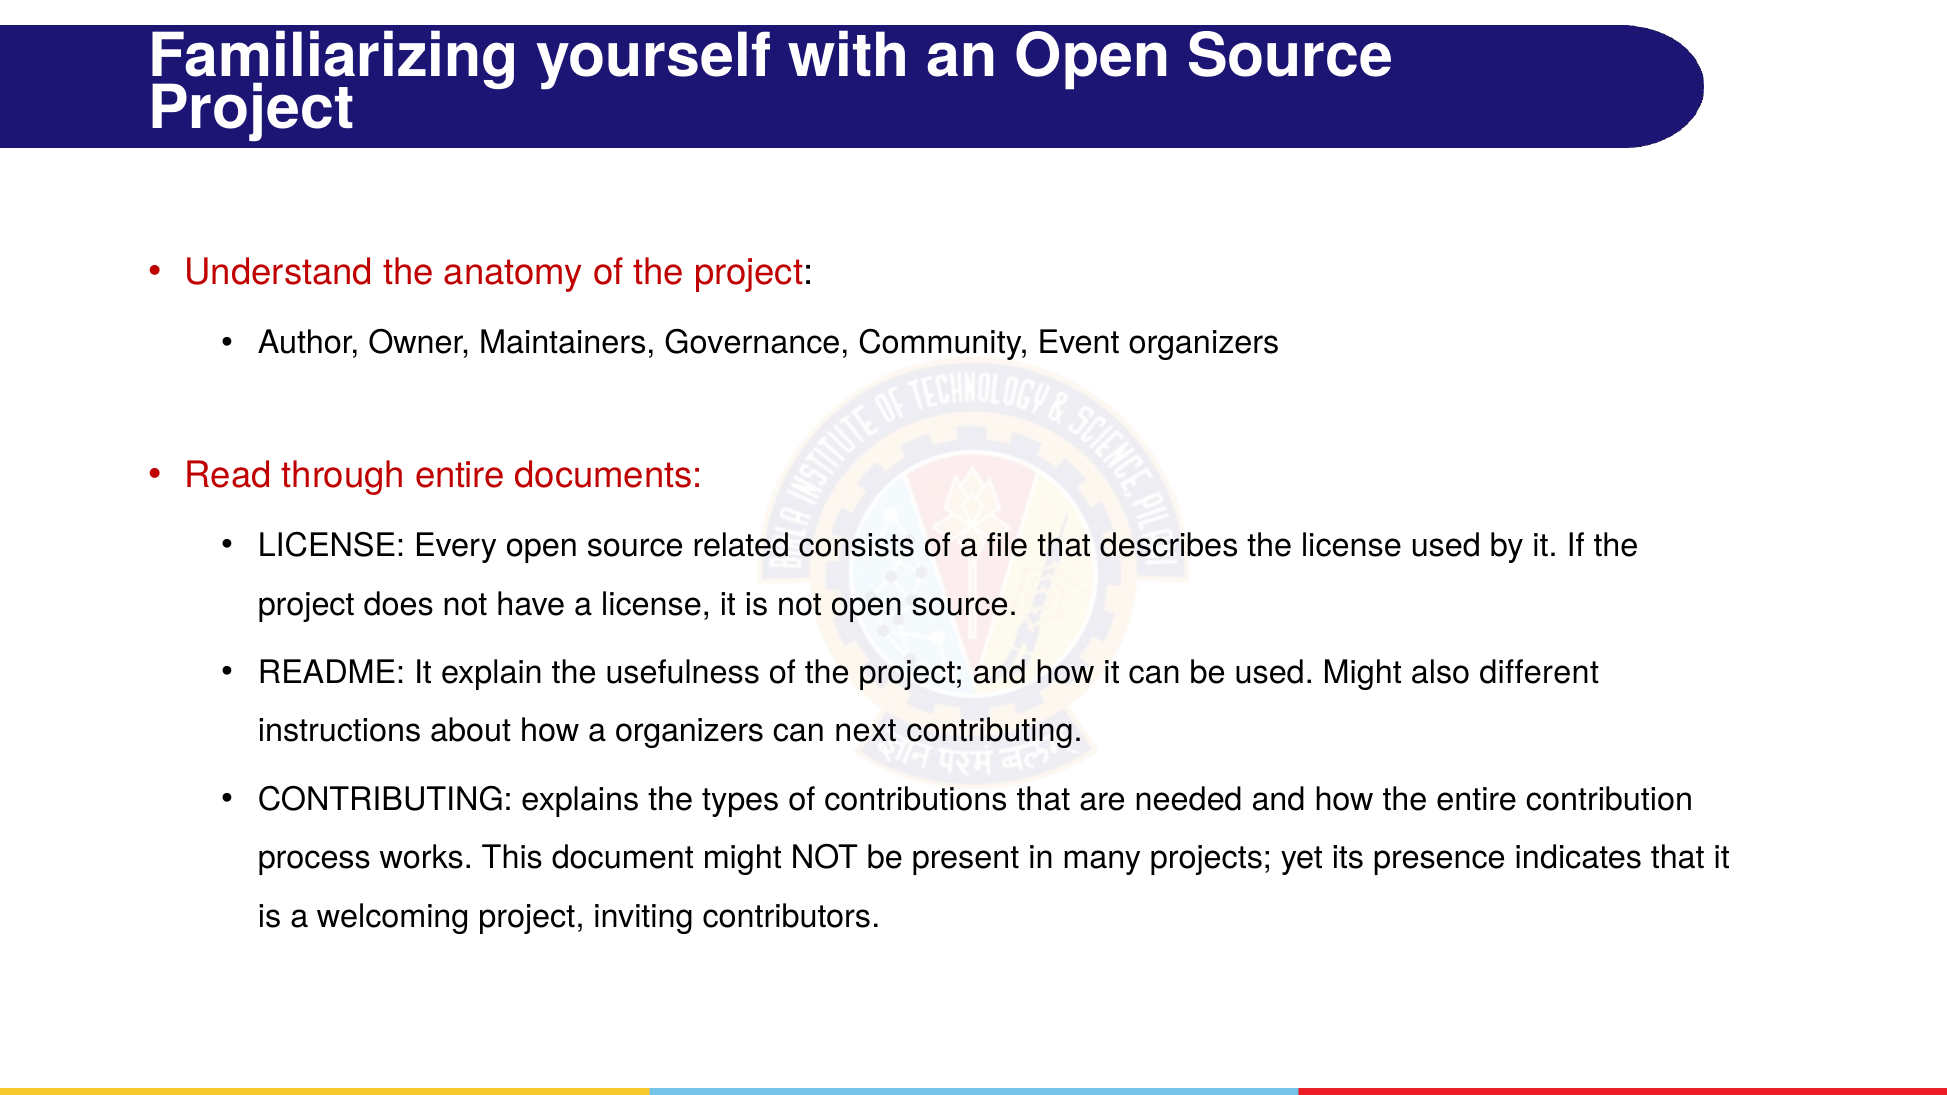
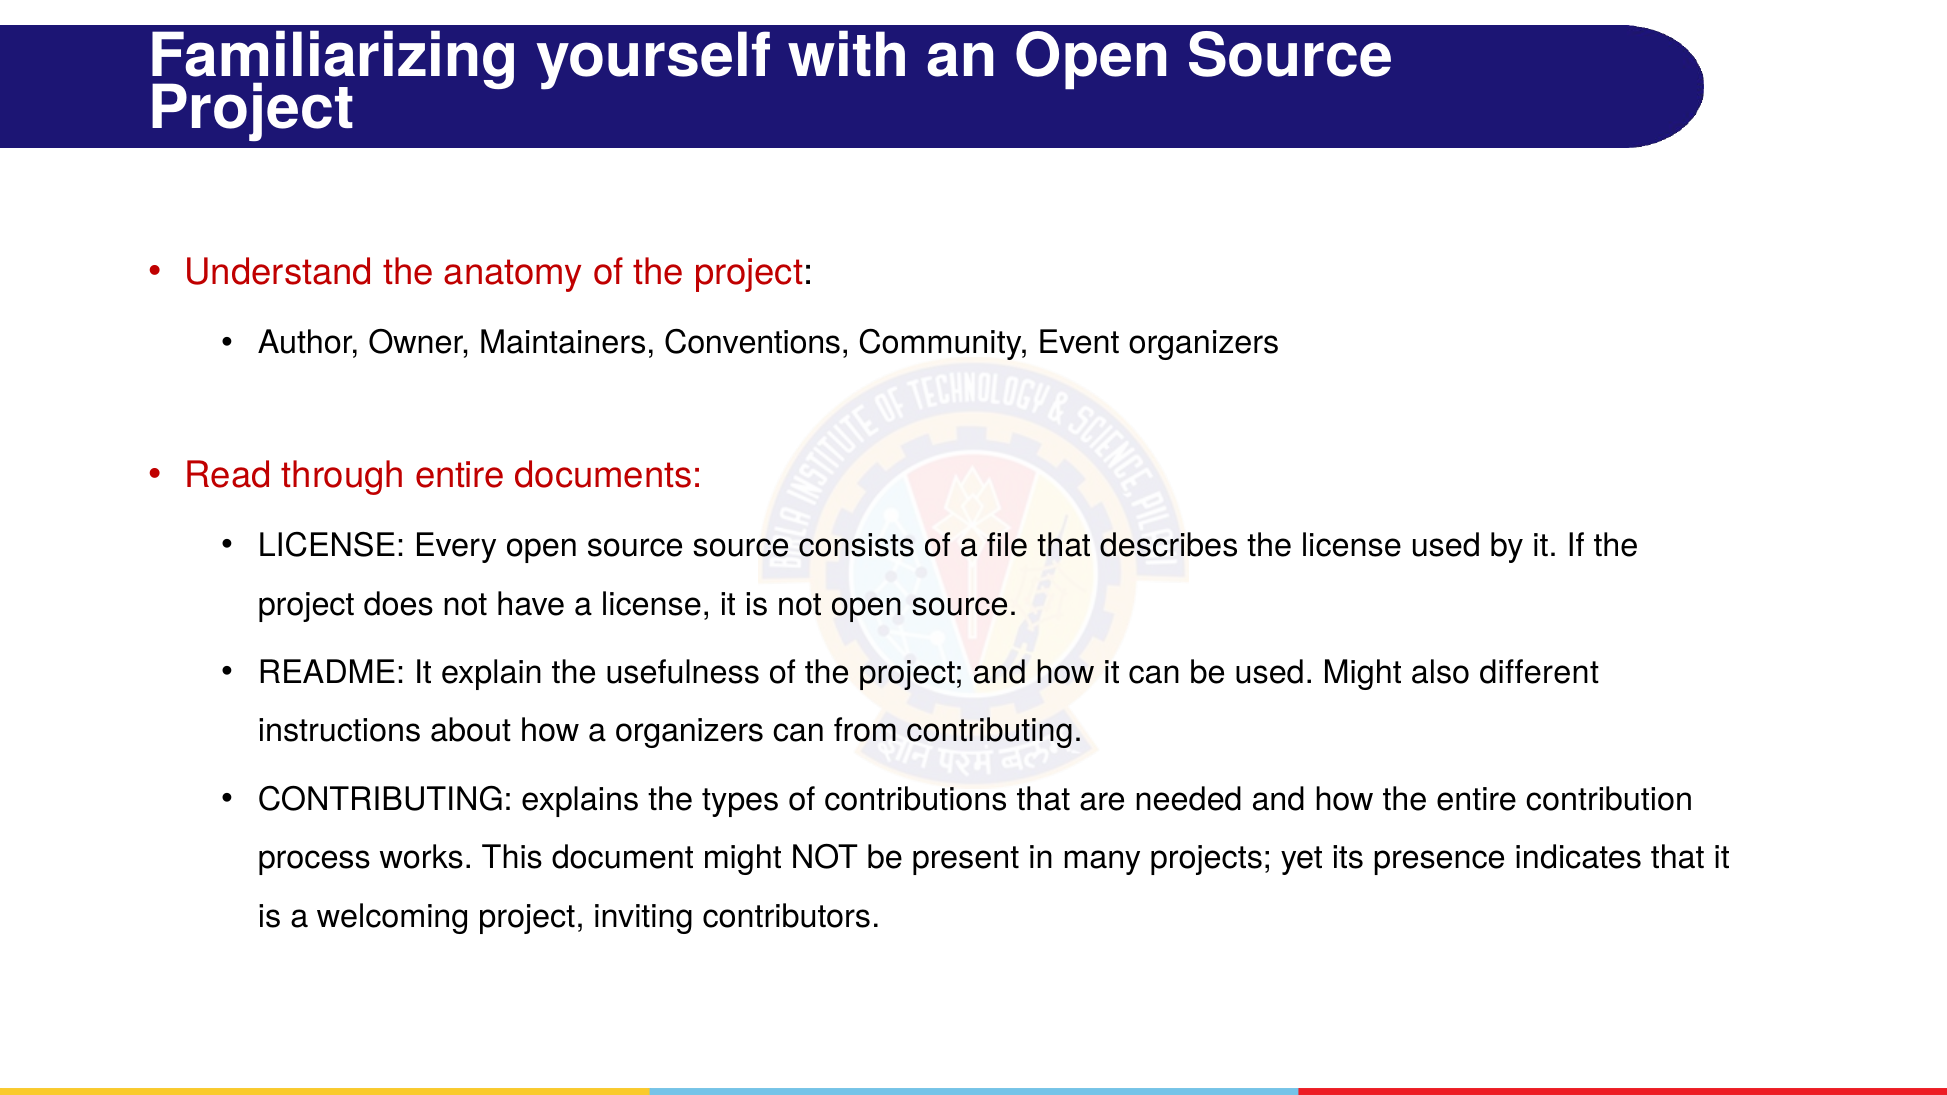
Governance: Governance -> Conventions
source related: related -> source
next: next -> from
